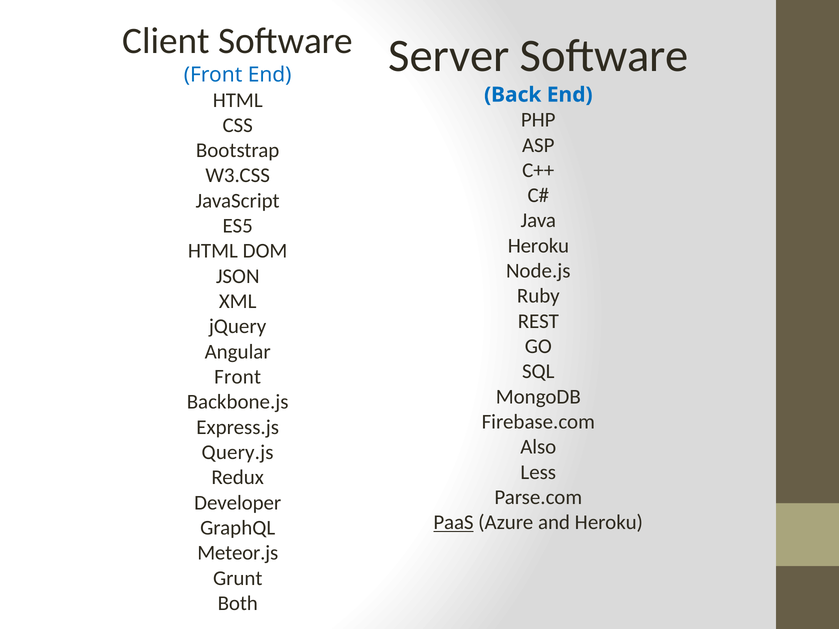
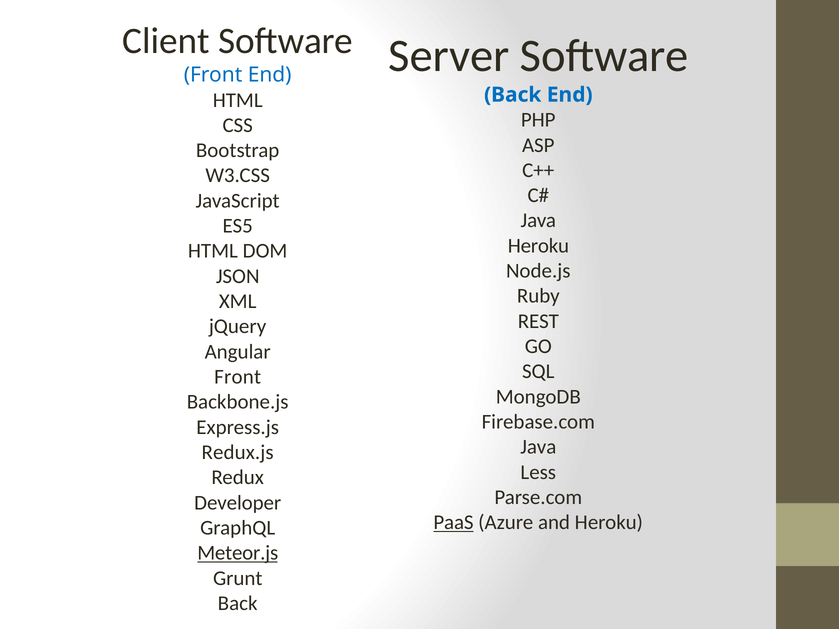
Also at (538, 447): Also -> Java
Query.js: Query.js -> Redux.js
Meteor.js underline: none -> present
Both at (238, 604): Both -> Back
